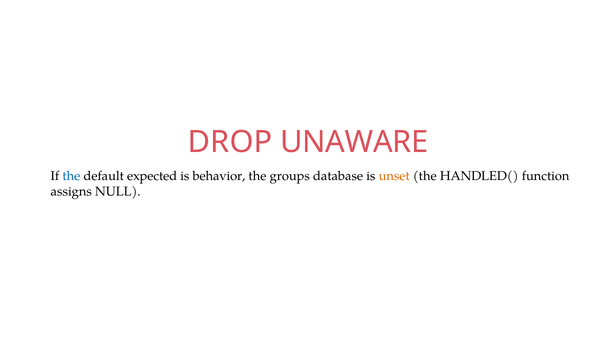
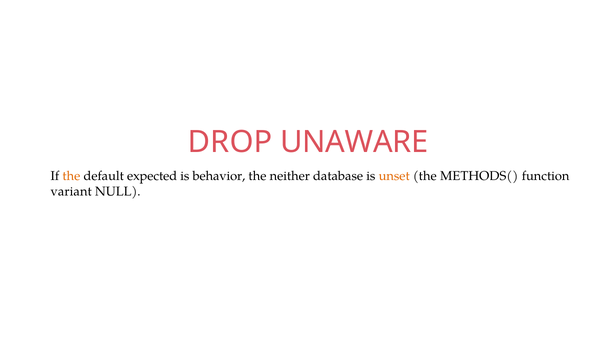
the at (71, 176) colour: blue -> orange
groups: groups -> neither
HANDLED(: HANDLED( -> METHODS(
assigns: assigns -> variant
